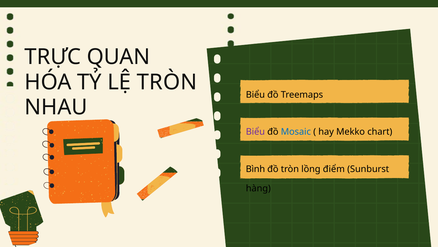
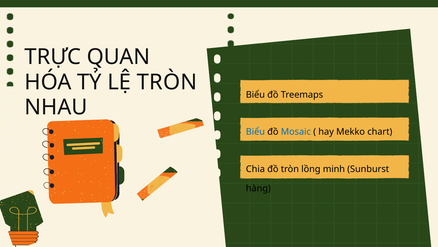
Biểu at (255, 132) colour: purple -> blue
Bình: Bình -> Chia
điểm: điểm -> minh
